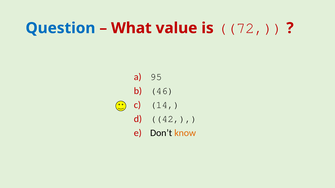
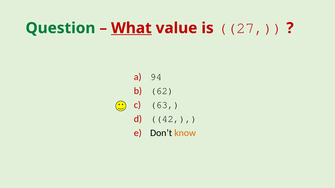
Question colour: blue -> green
What underline: none -> present
72: 72 -> 27
95: 95 -> 94
46: 46 -> 62
14: 14 -> 63
